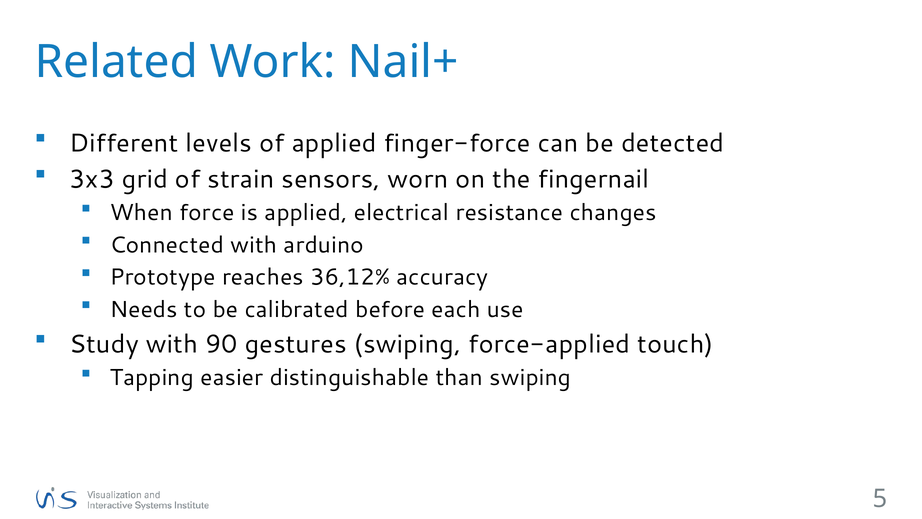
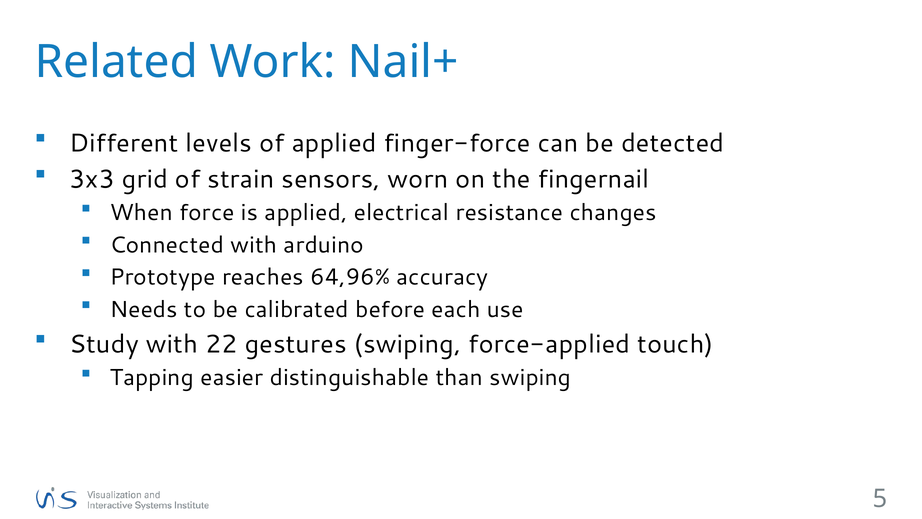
36,12%: 36,12% -> 64,96%
90: 90 -> 22
